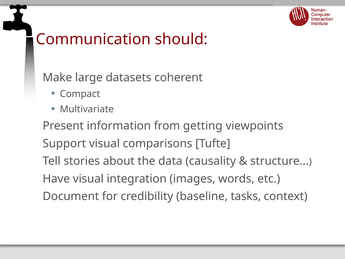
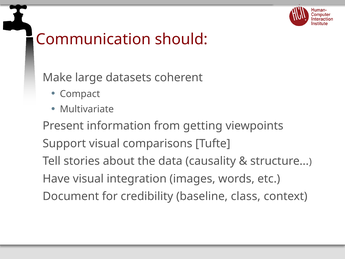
tasks: tasks -> class
